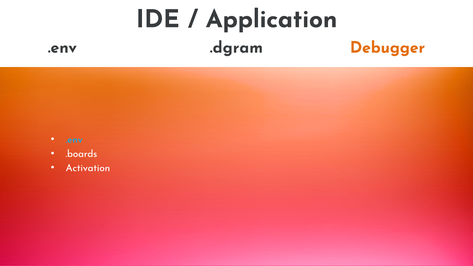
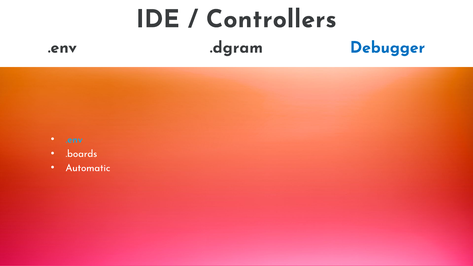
Application: Application -> Controllers
Debugger colour: orange -> blue
Activation: Activation -> Automatic
